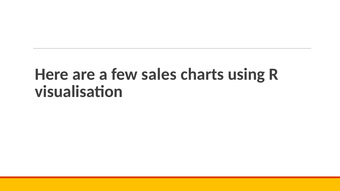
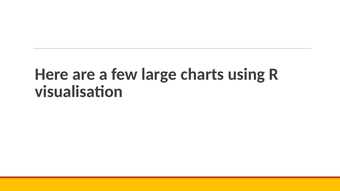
sales: sales -> large
